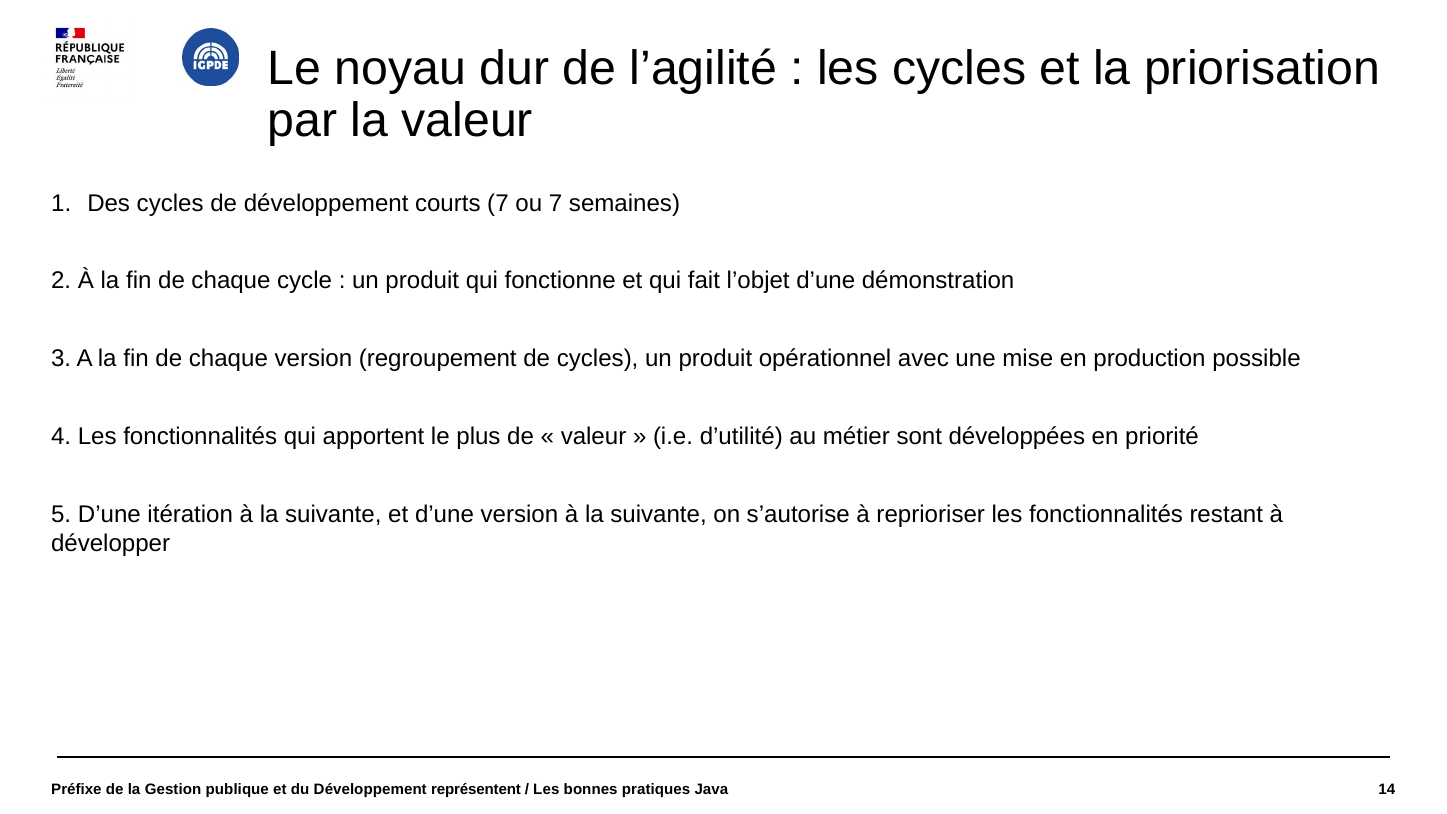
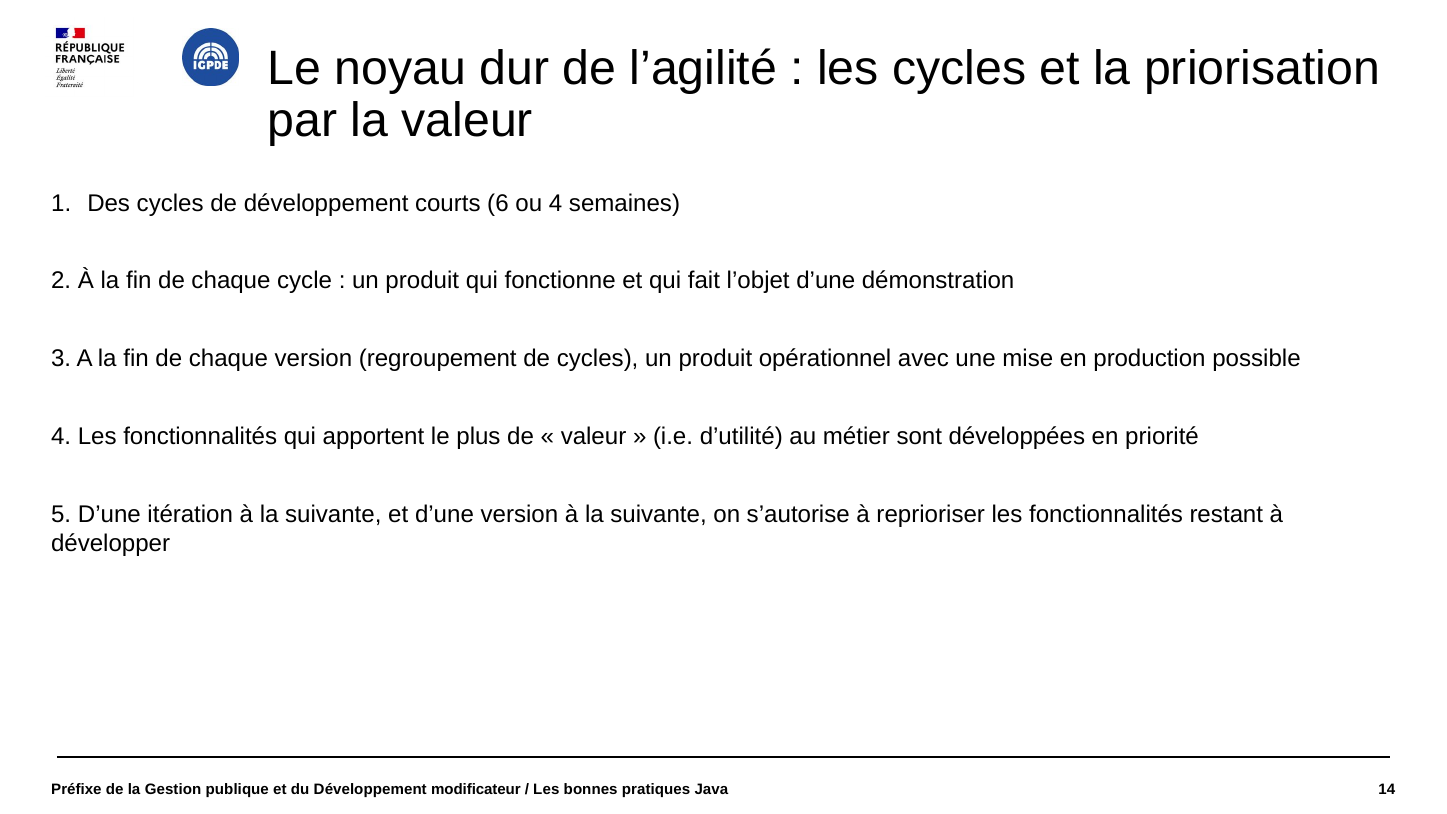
courts 7: 7 -> 6
ou 7: 7 -> 4
représentent: représentent -> modificateur
